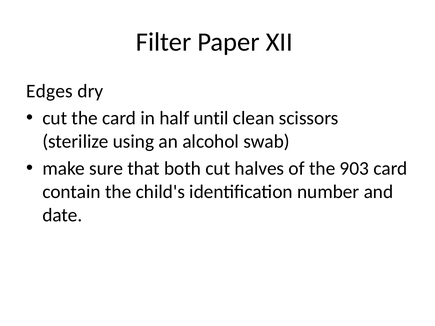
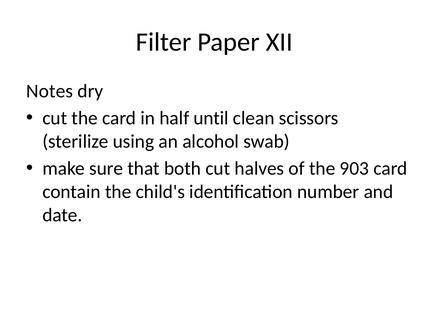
Edges: Edges -> Notes
